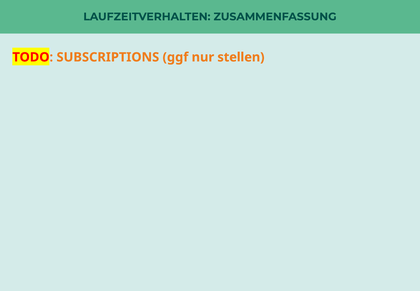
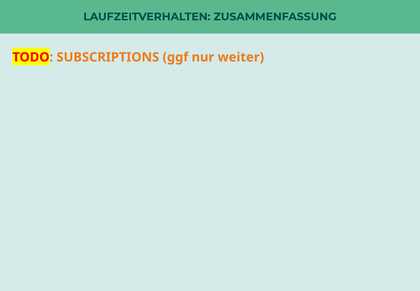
stellen: stellen -> weiter
